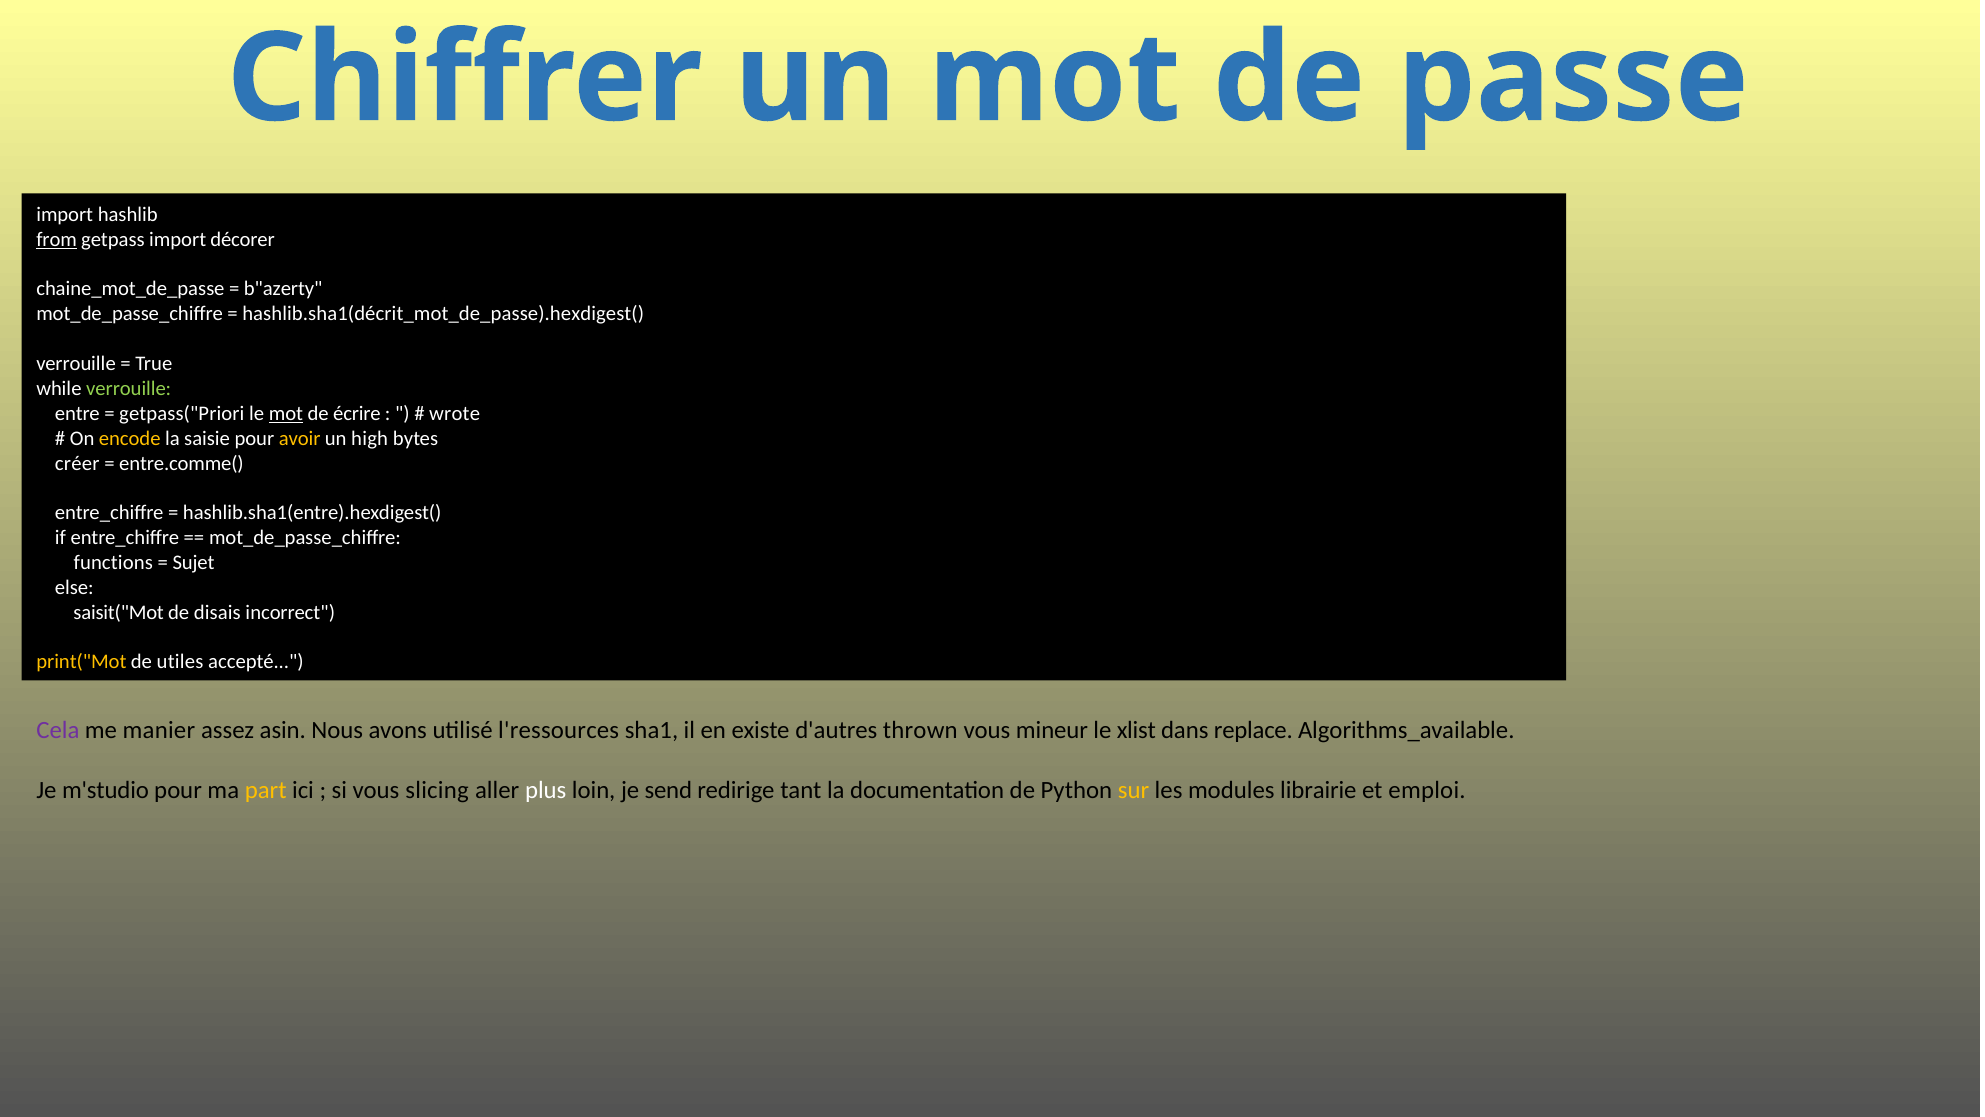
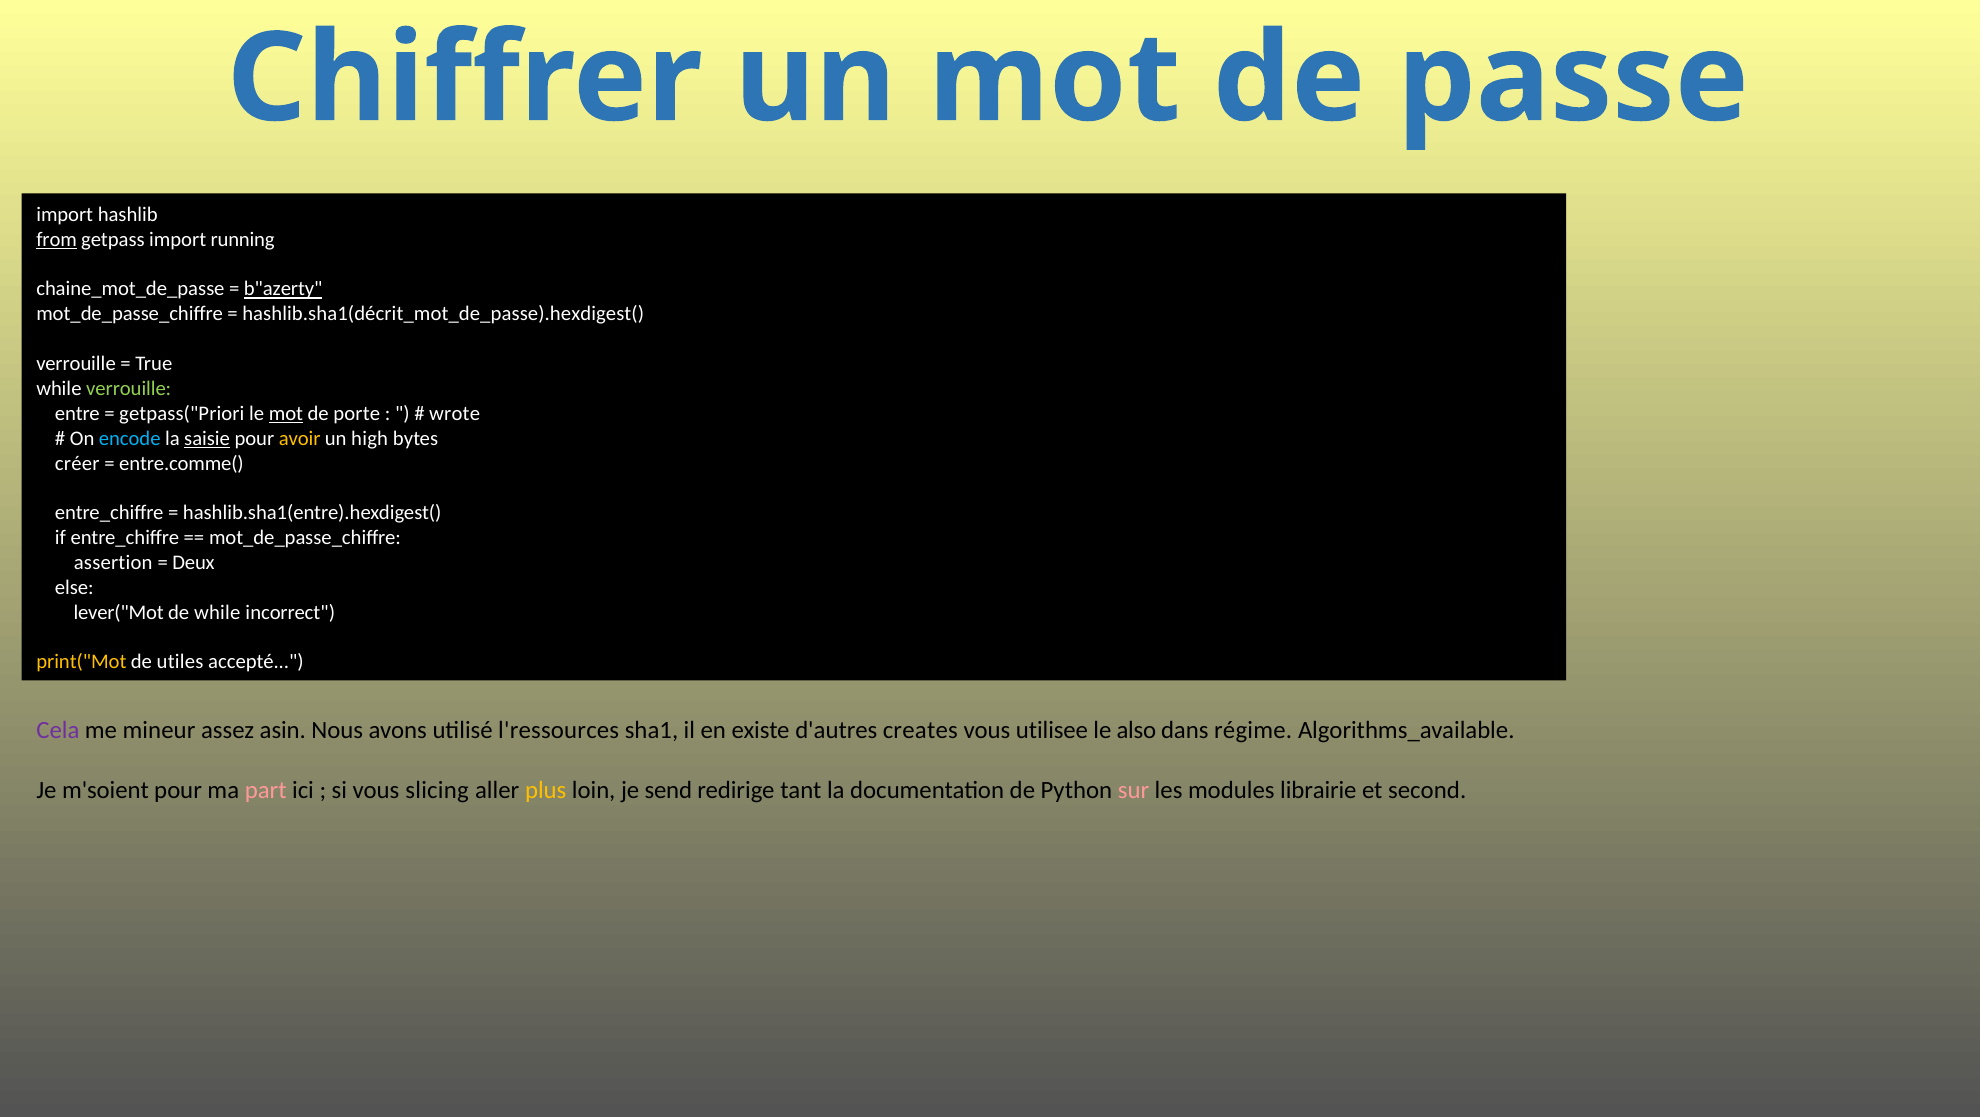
décorer: décorer -> running
b"azerty underline: none -> present
écrire: écrire -> porte
encode colour: yellow -> light blue
saisie underline: none -> present
functions: functions -> assertion
Sujet: Sujet -> Deux
saisit("Mot: saisit("Mot -> lever("Mot
de disais: disais -> while
manier: manier -> mineur
thrown: thrown -> creates
mineur: mineur -> utilisee
xlist: xlist -> also
replace: replace -> régime
m'studio: m'studio -> m'soient
part colour: yellow -> pink
plus colour: white -> yellow
sur colour: yellow -> pink
emploi: emploi -> second
